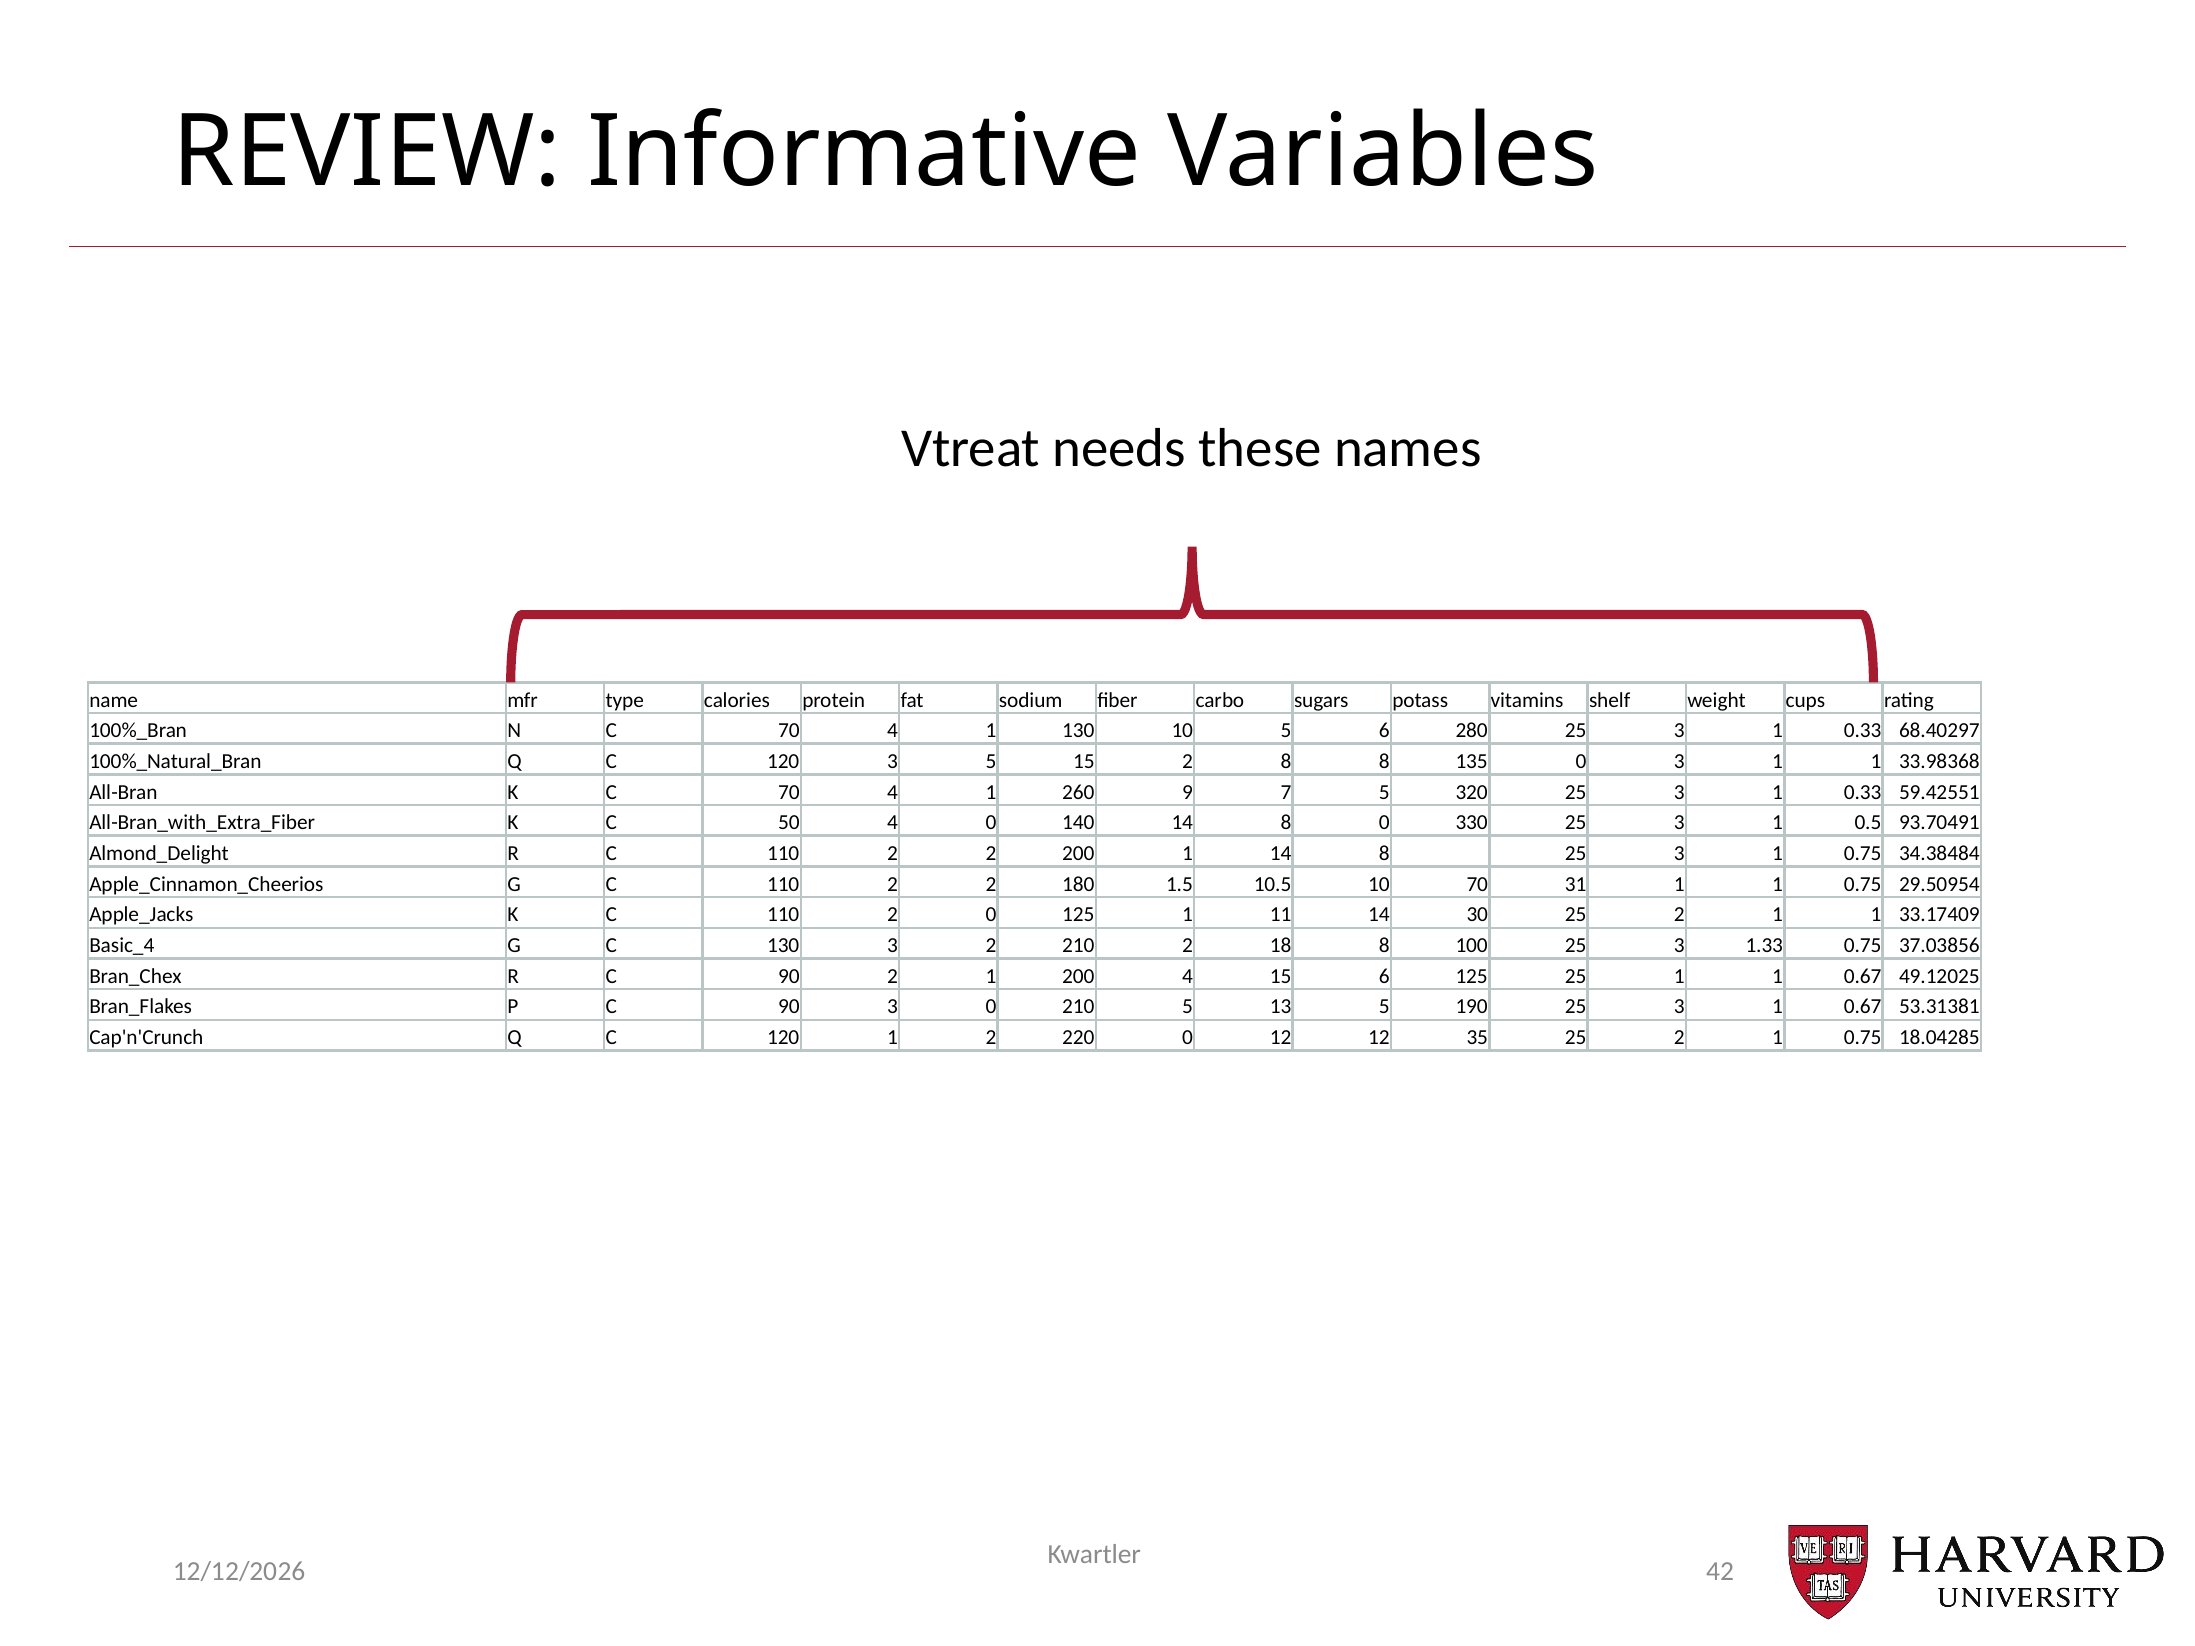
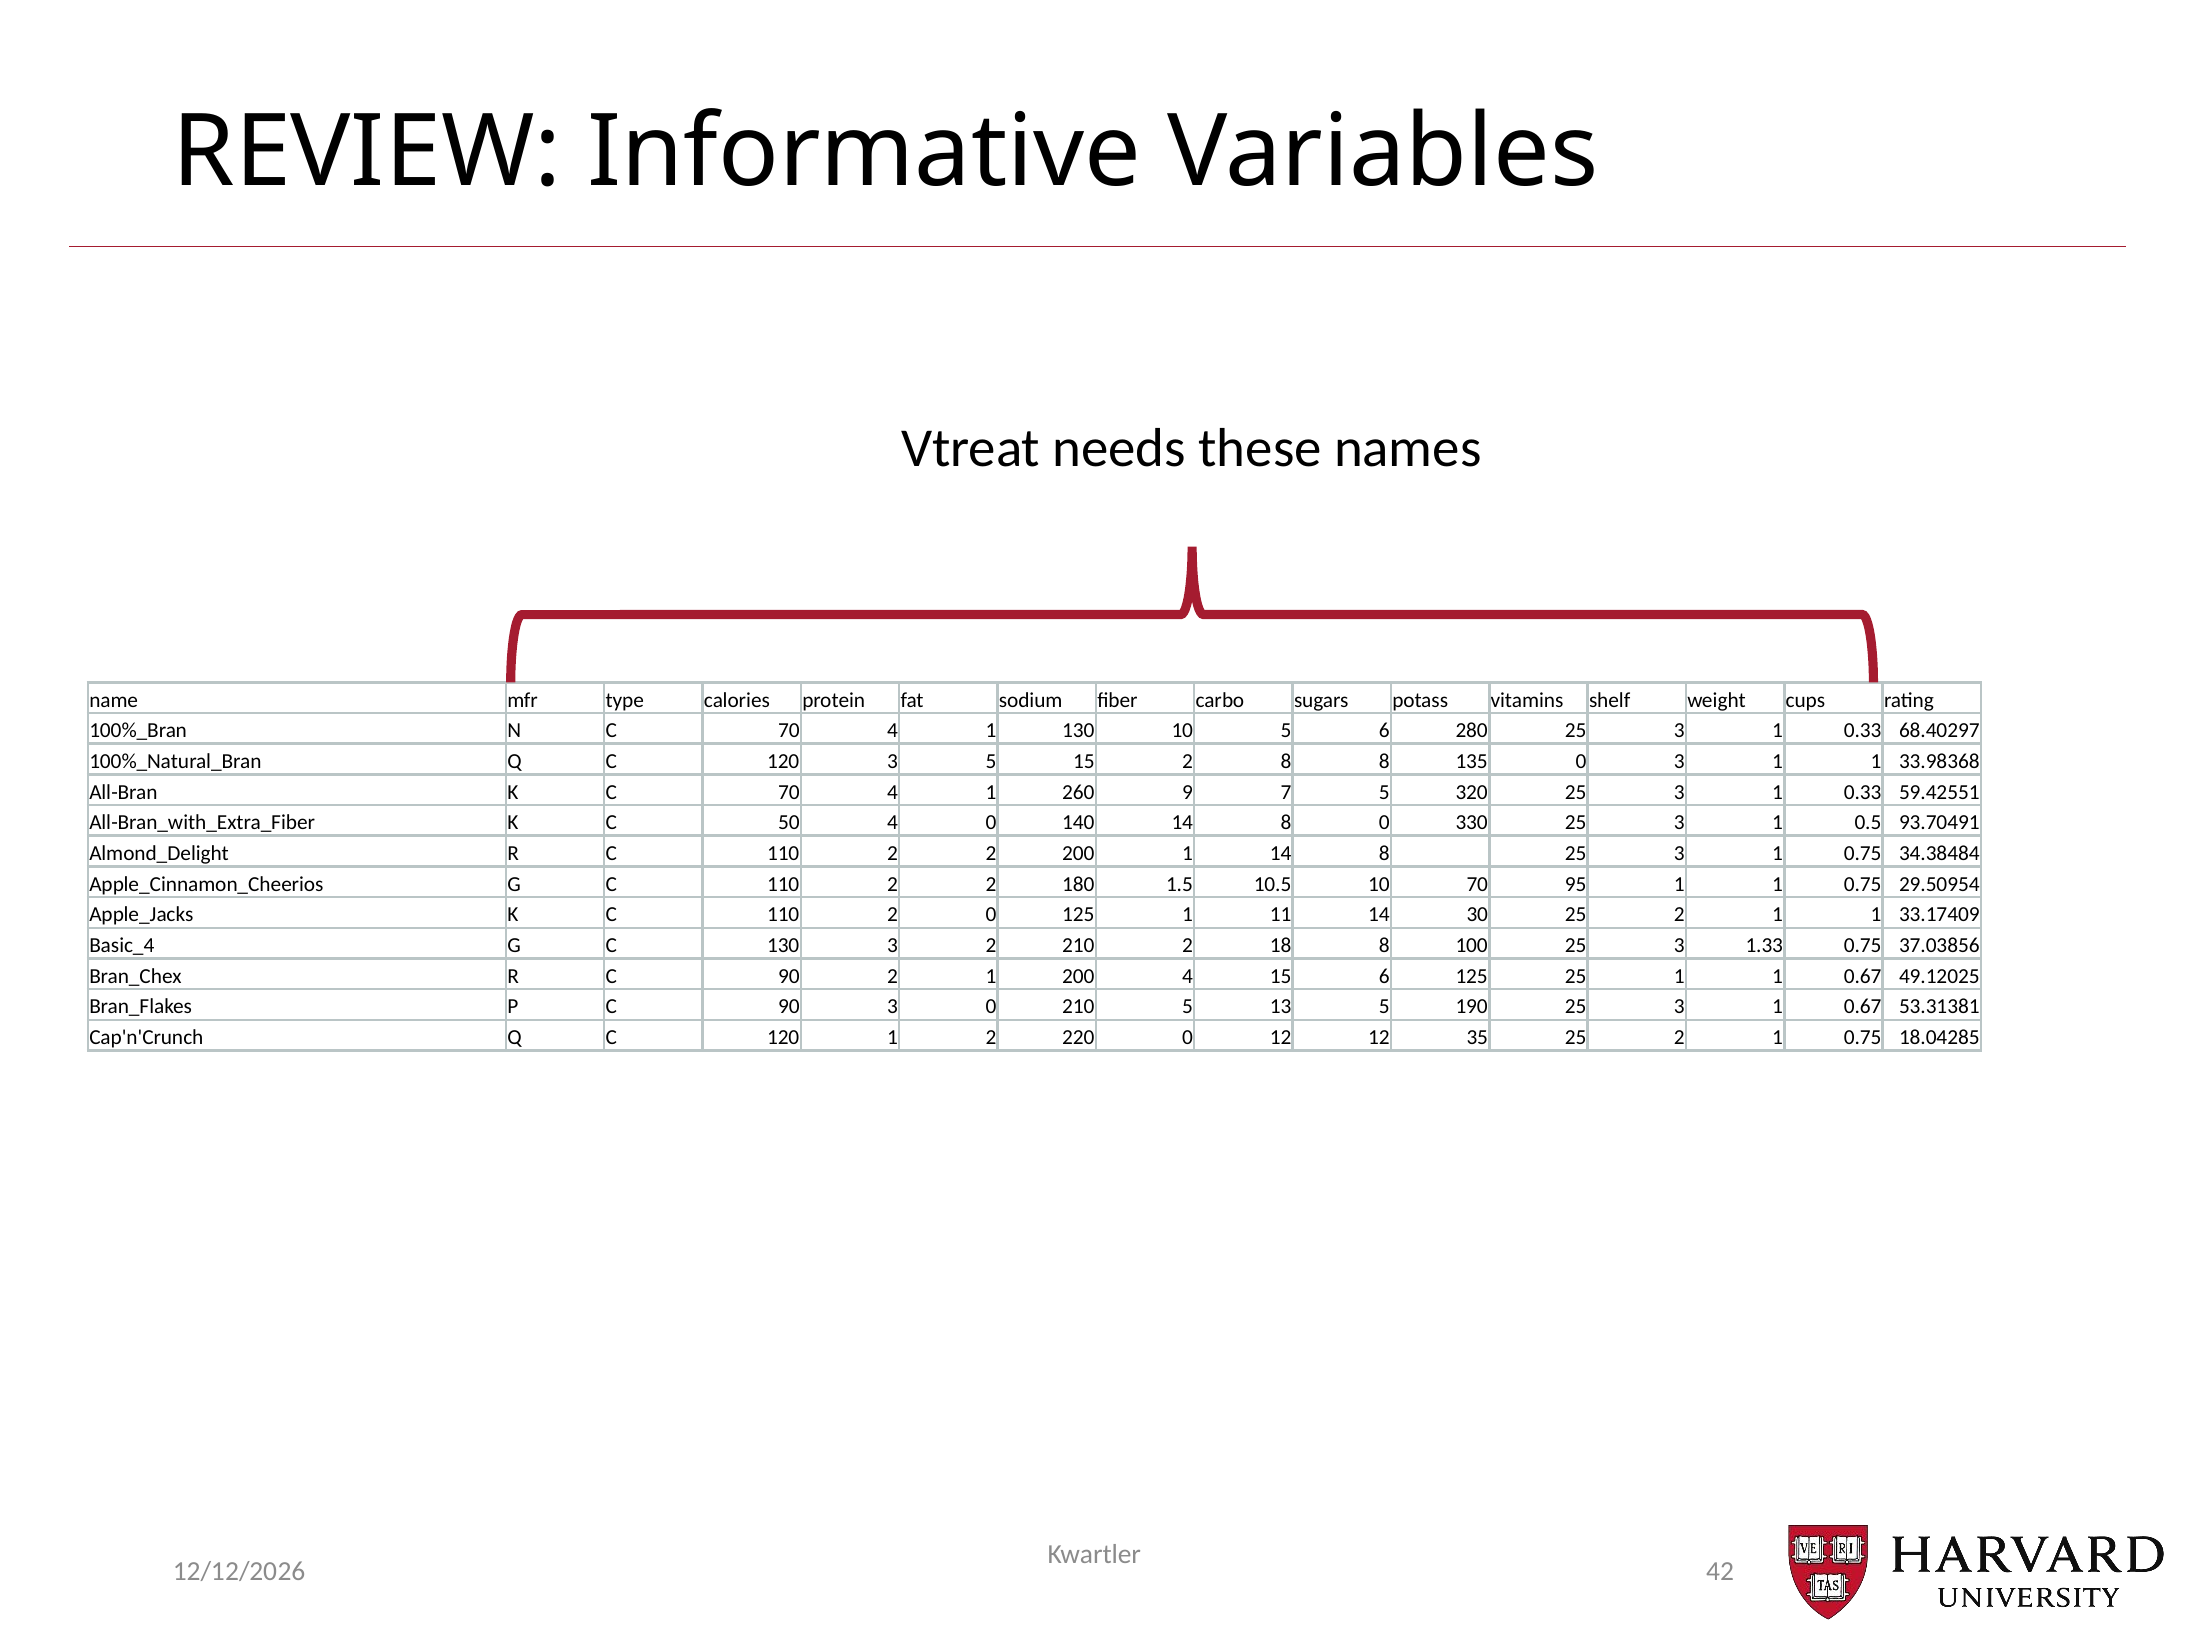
31: 31 -> 95
